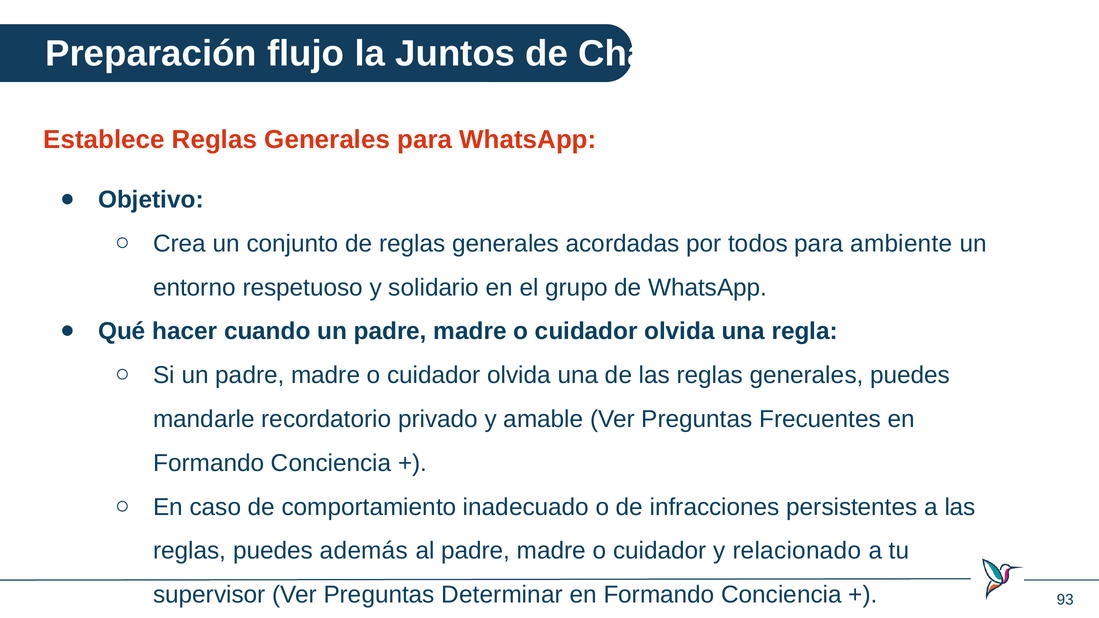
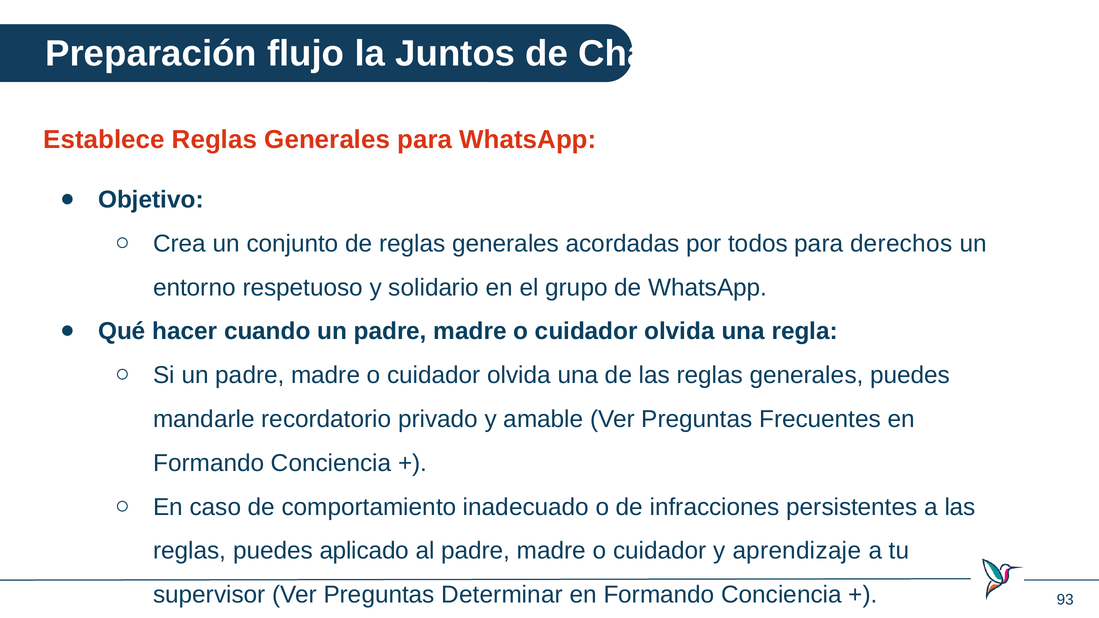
ambiente: ambiente -> derechos
además: además -> aplicado
relacionado: relacionado -> aprendizaje
